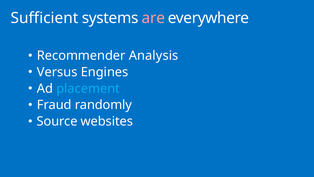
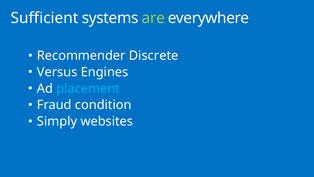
are colour: pink -> light green
Analysis: Analysis -> Discrete
randomly: randomly -> condition
Source: Source -> Simply
